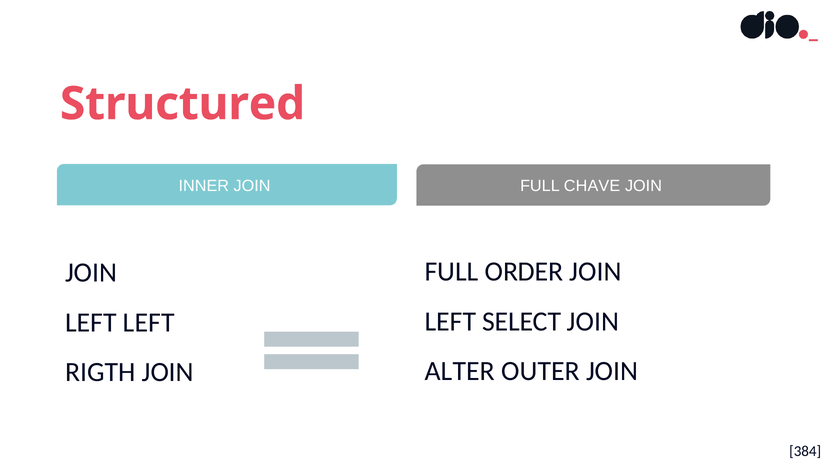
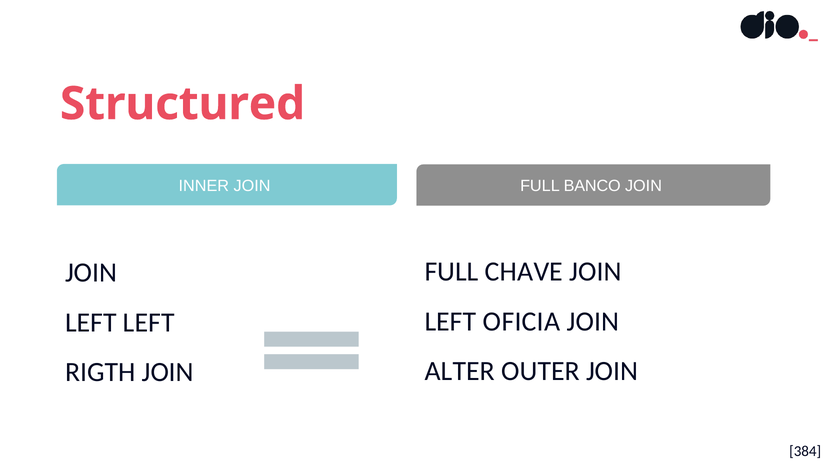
CHAVE: CHAVE -> BANCO
ORDER: ORDER -> CHAVE
SELECT: SELECT -> OFICIA
